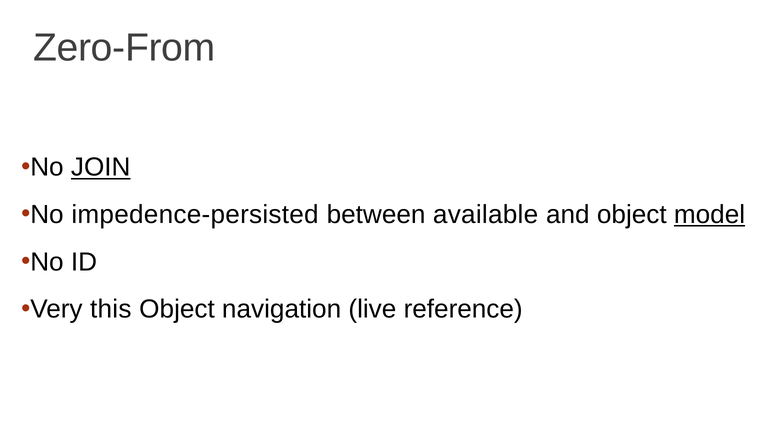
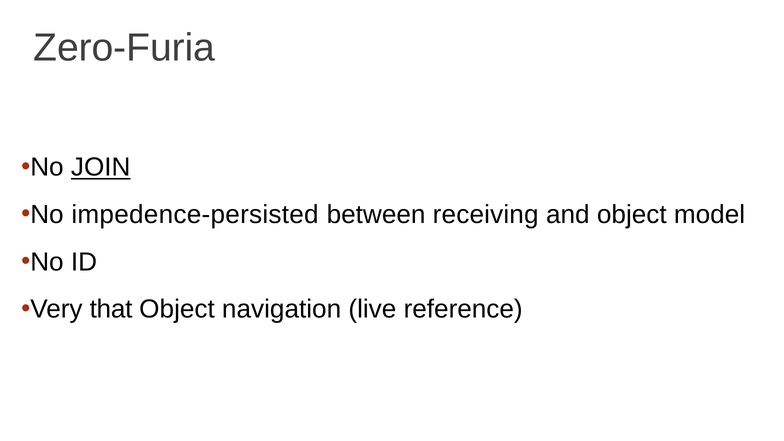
Zero-From: Zero-From -> Zero-Furia
available: available -> receiving
model underline: present -> none
this: this -> that
